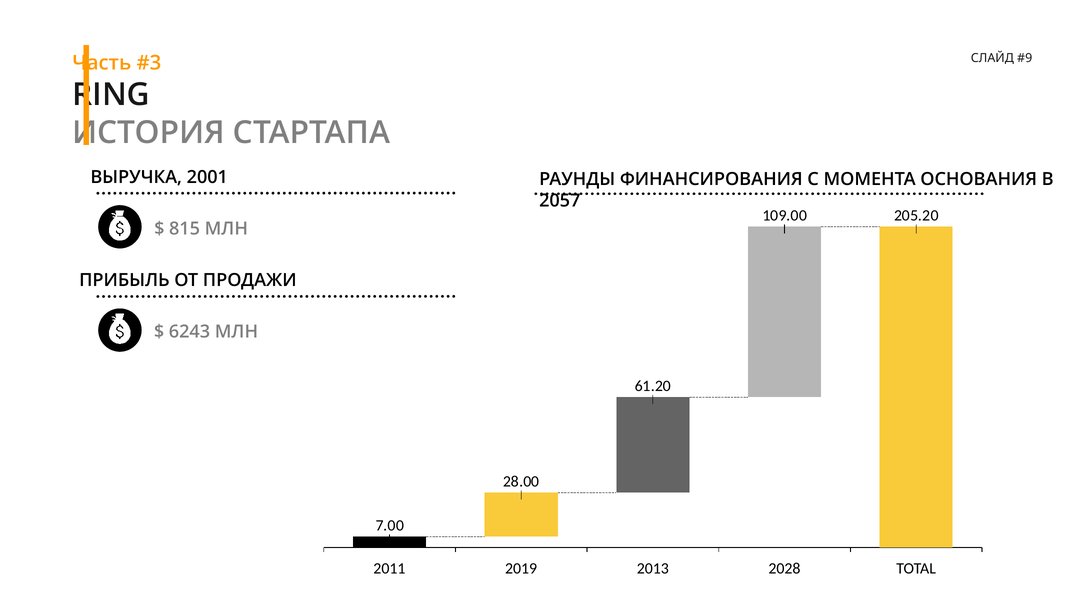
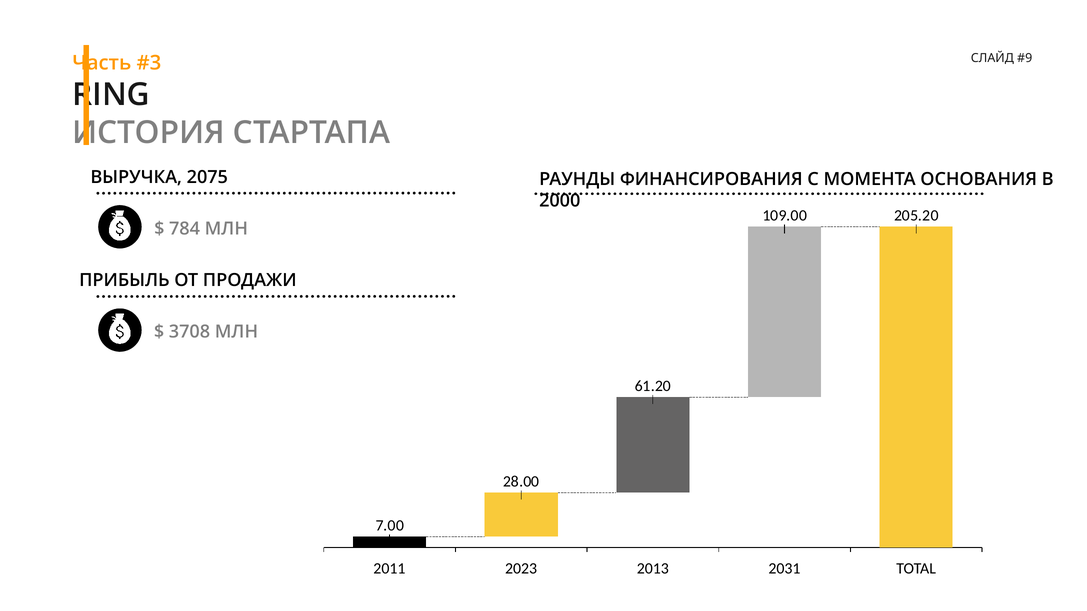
2001: 2001 -> 2075
2057: 2057 -> 2000
815: 815 -> 784
6243: 6243 -> 3708
2019: 2019 -> 2023
2028: 2028 -> 2031
